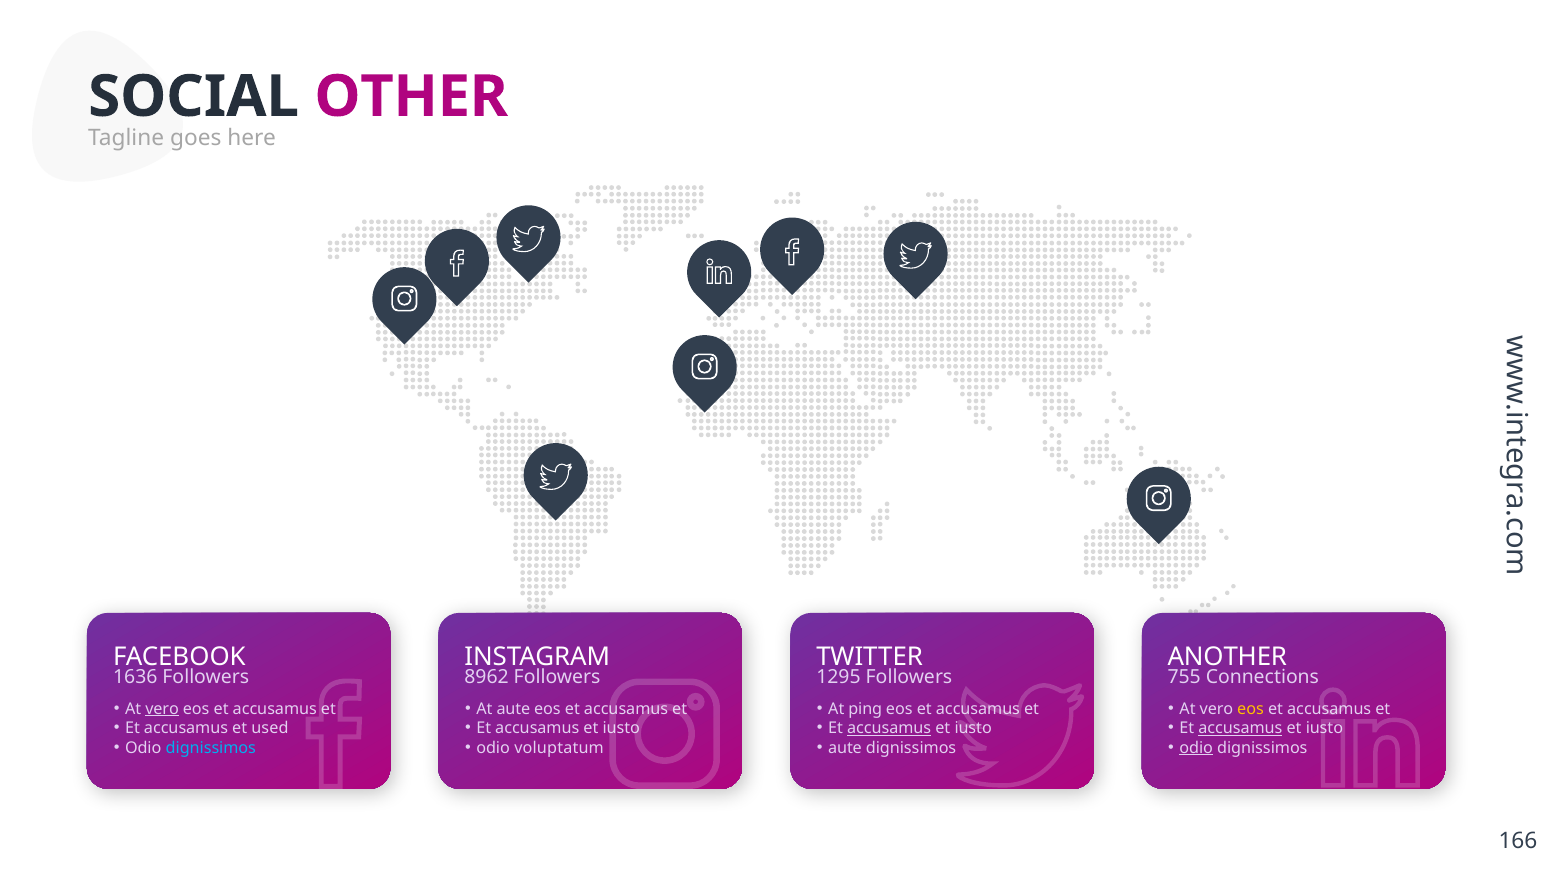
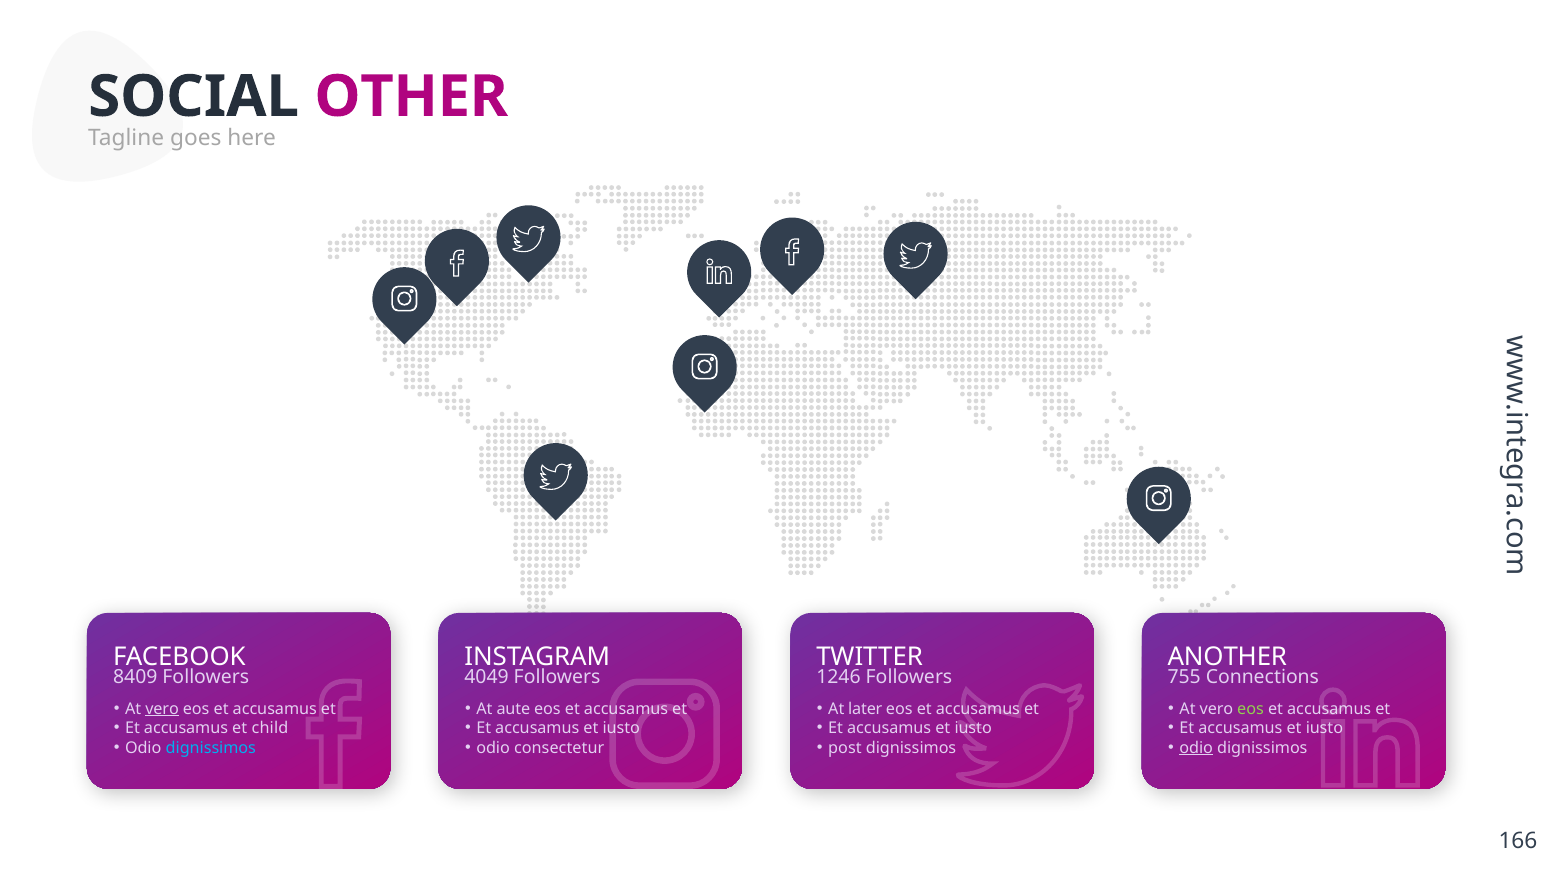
1636: 1636 -> 8409
8962: 8962 -> 4049
1295: 1295 -> 1246
ping: ping -> later
eos at (1251, 709) colour: yellow -> light green
used: used -> child
accusamus at (889, 728) underline: present -> none
accusamus at (1240, 728) underline: present -> none
voluptatum: voluptatum -> consectetur
aute at (845, 748): aute -> post
